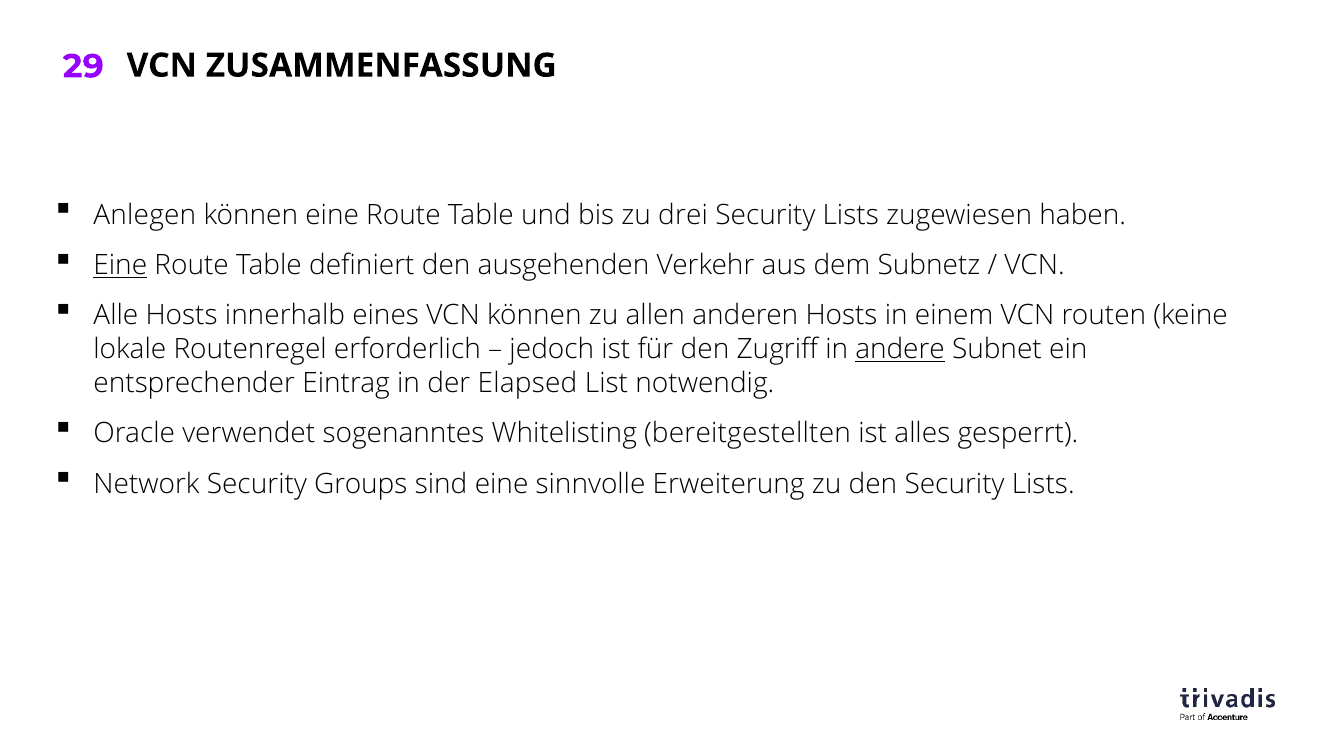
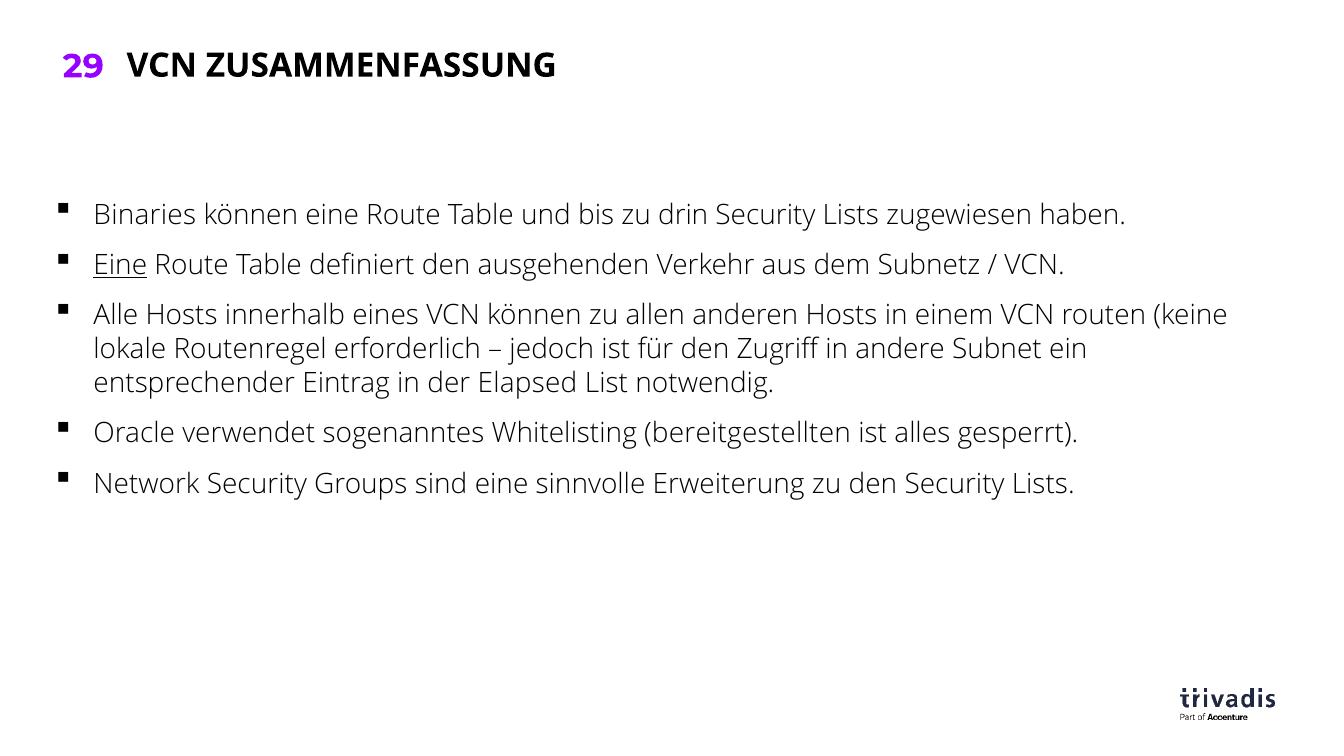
Anlegen: Anlegen -> Binaries
drei: drei -> drin
andere underline: present -> none
